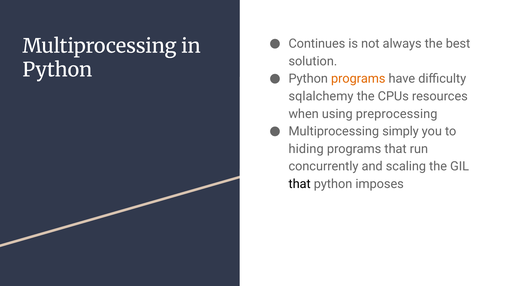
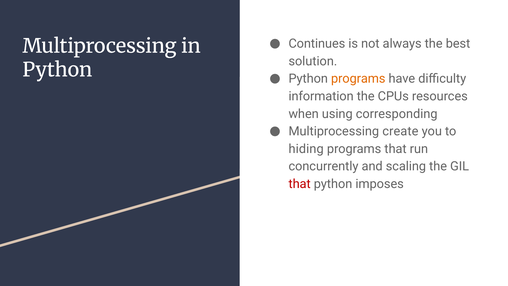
sqlalchemy: sqlalchemy -> information
preprocessing: preprocessing -> corresponding
simply: simply -> create
that at (300, 184) colour: black -> red
